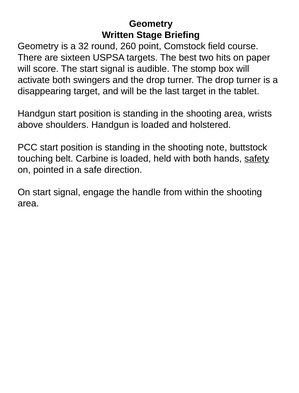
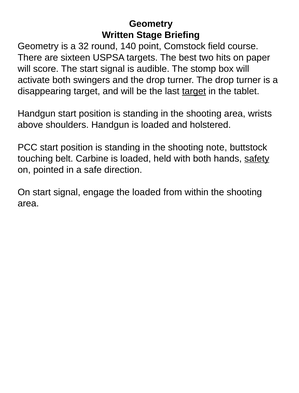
260: 260 -> 140
target at (194, 91) underline: none -> present
the handle: handle -> loaded
